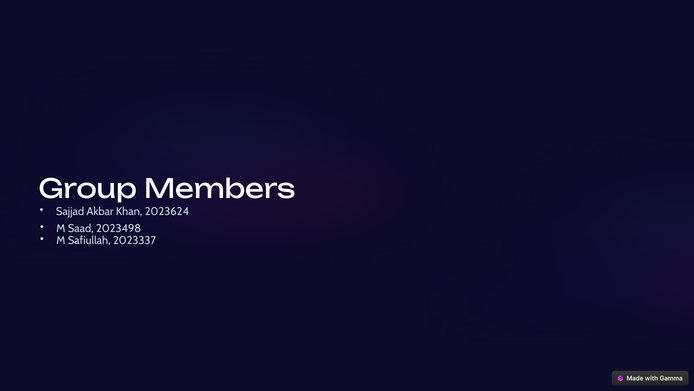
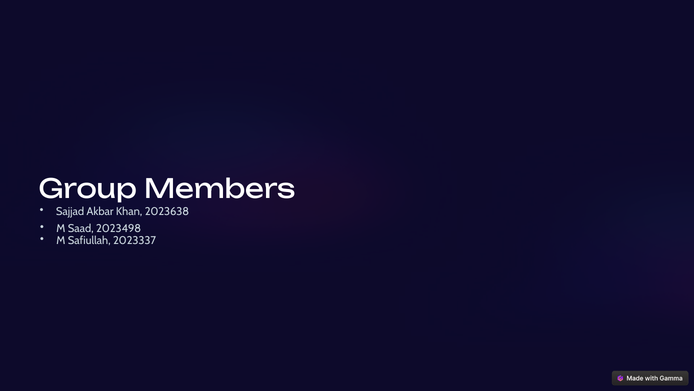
2023624: 2023624 -> 2023638
